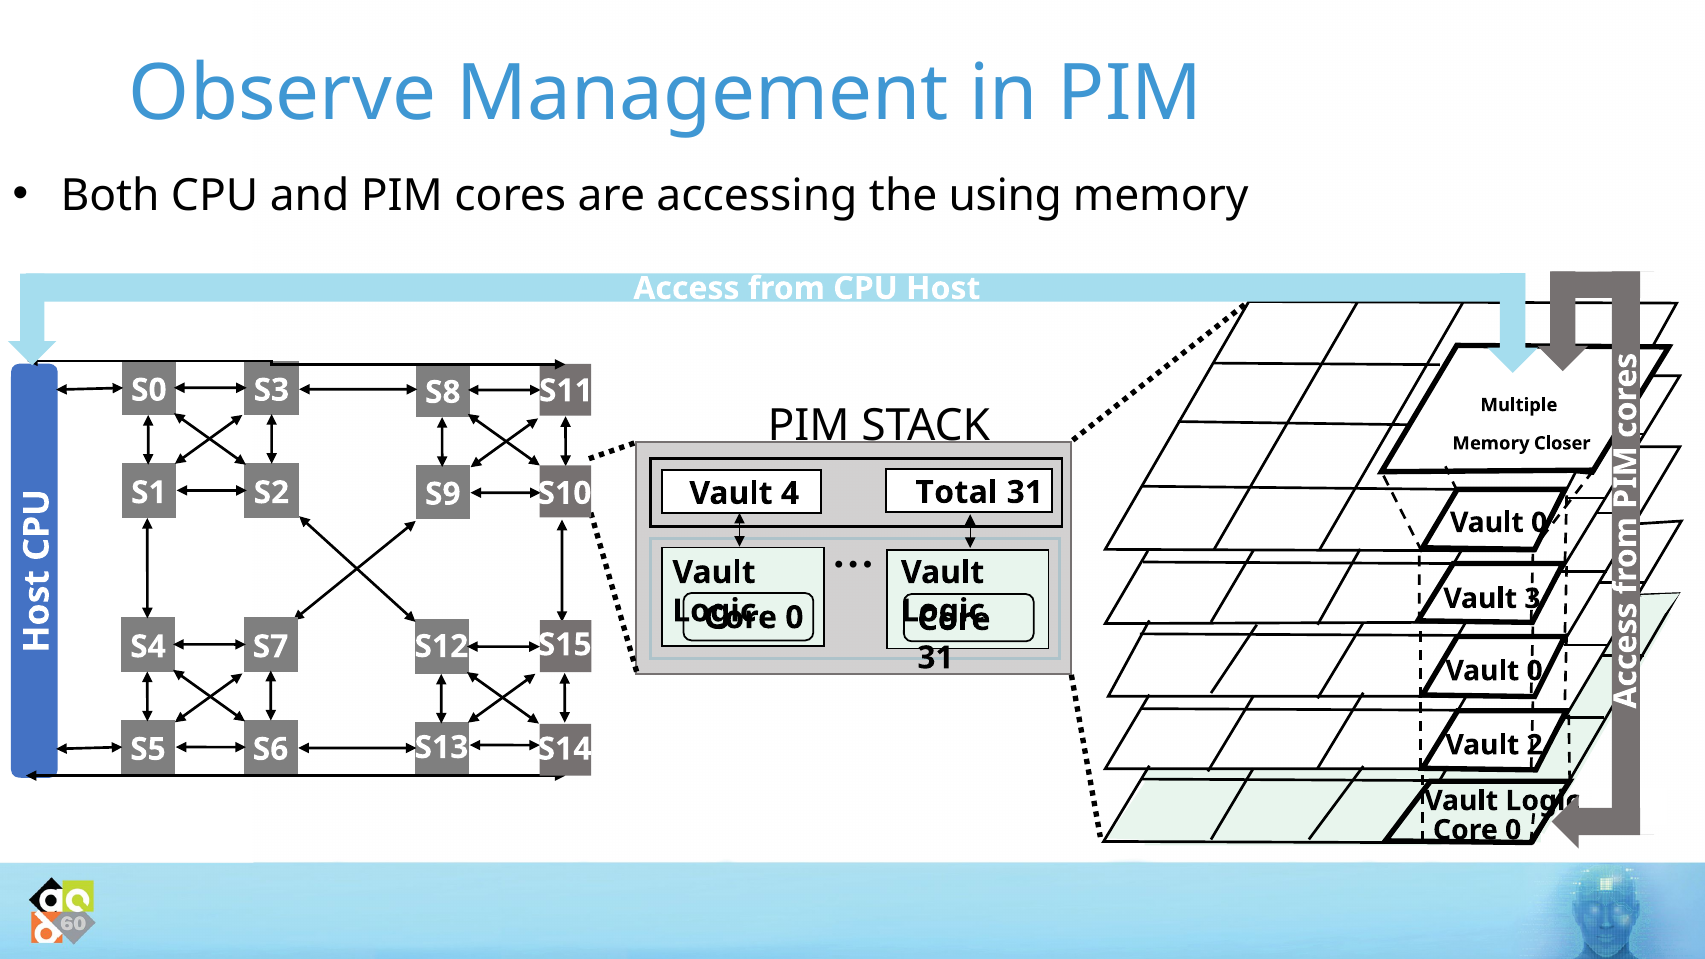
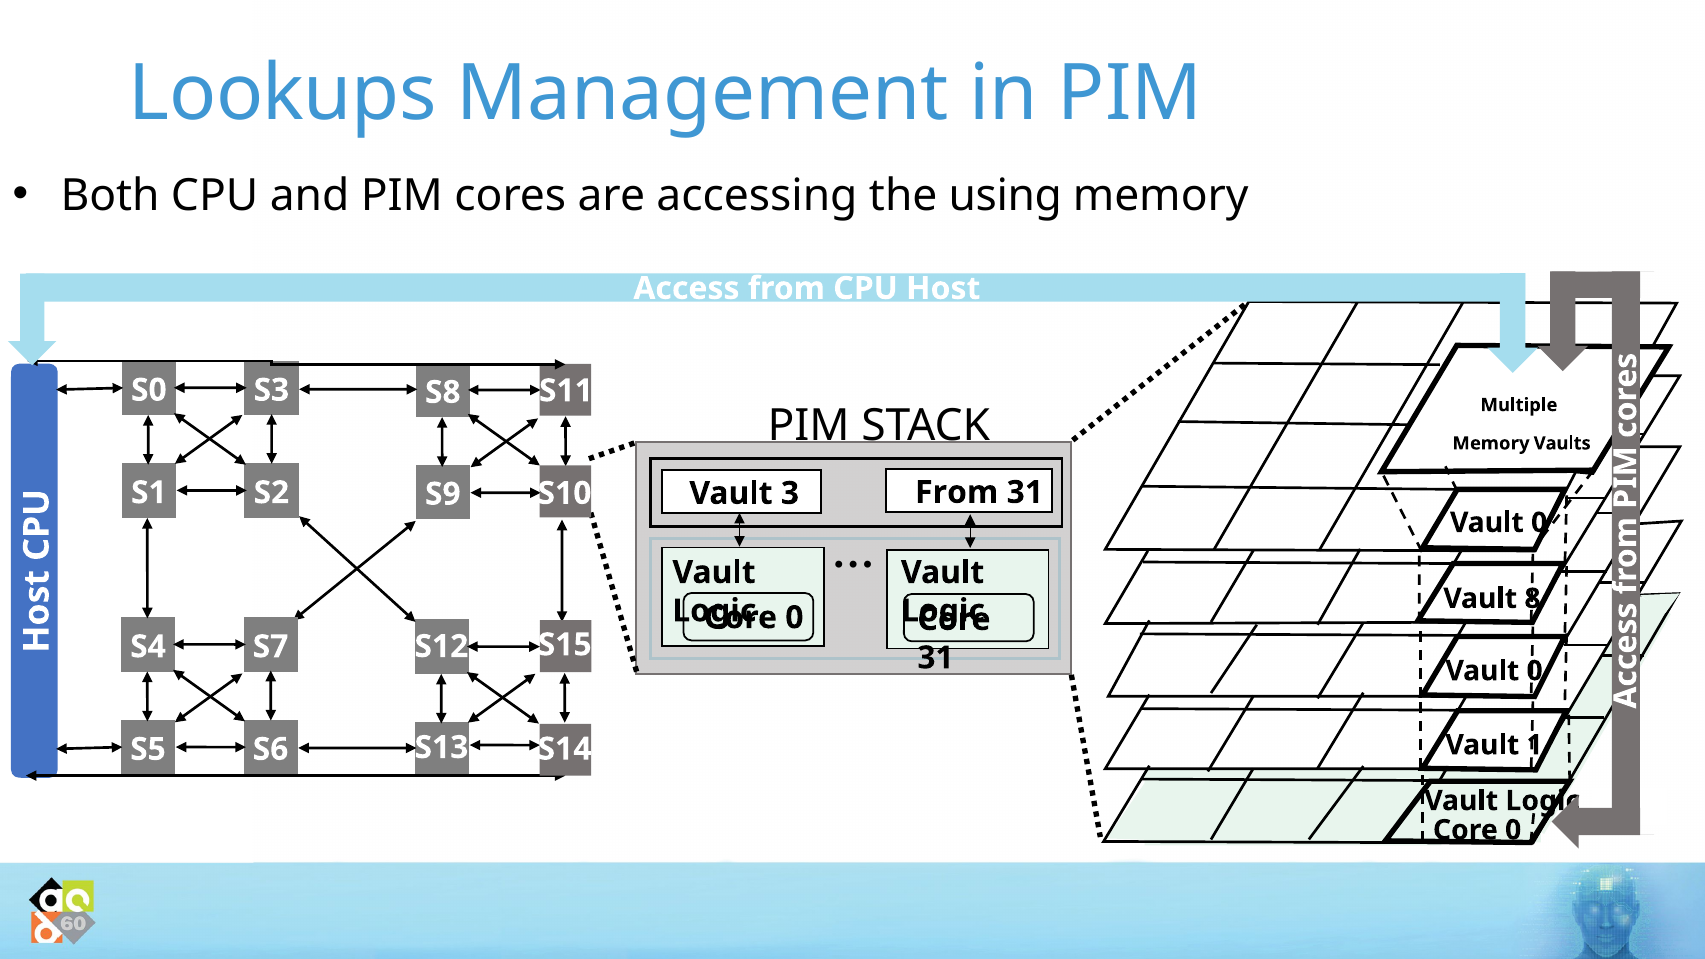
Observe: Observe -> Lookups
Closer: Closer -> Vaults
Total at (957, 492): Total -> From
4: 4 -> 3
3: 3 -> 8
2: 2 -> 1
